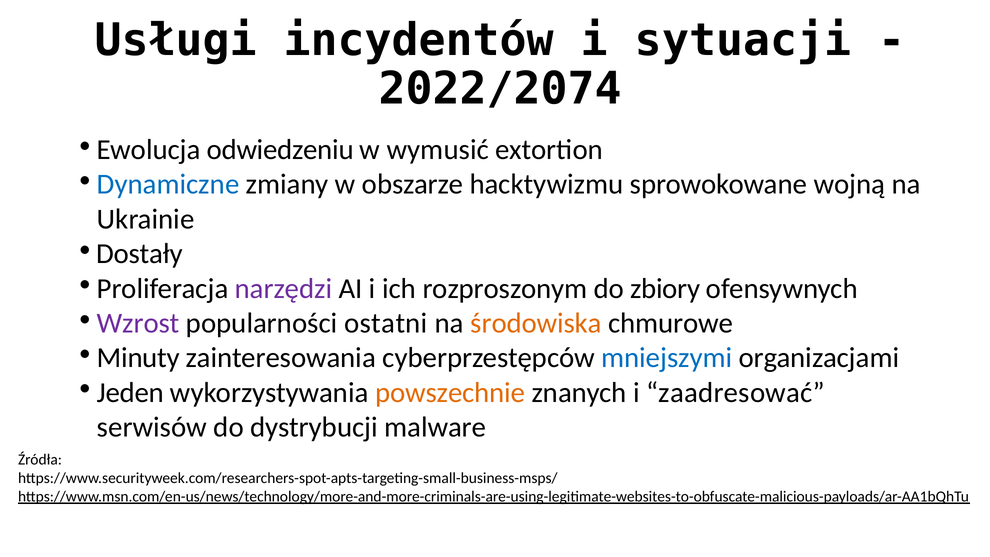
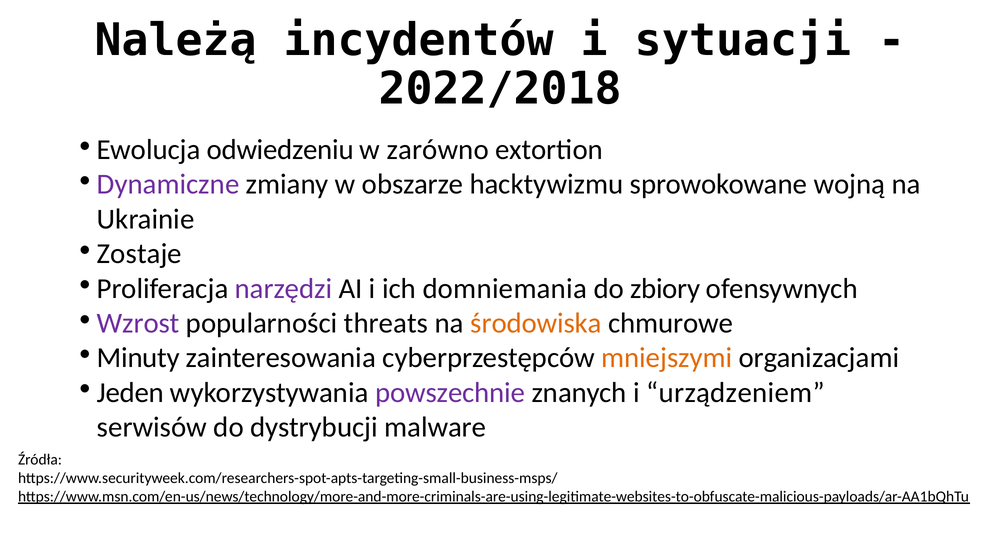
Usługi: Usługi -> Należą
2022/2074: 2022/2074 -> 2022/2018
wymusić: wymusić -> zarówno
Dynamiczne colour: blue -> purple
Dostały: Dostały -> Zostaje
rozproszonym: rozproszonym -> domniemania
ostatni: ostatni -> threats
mniejszymi colour: blue -> orange
powszechnie colour: orange -> purple
zaadresować: zaadresować -> urządzeniem
